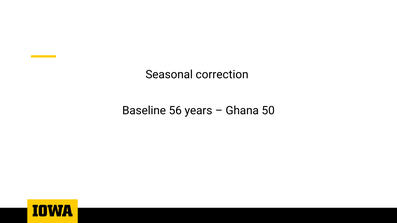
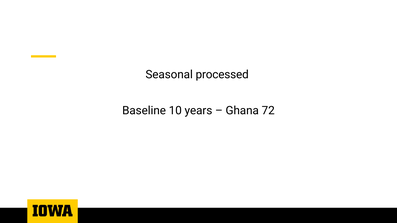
correction: correction -> processed
56: 56 -> 10
50: 50 -> 72
